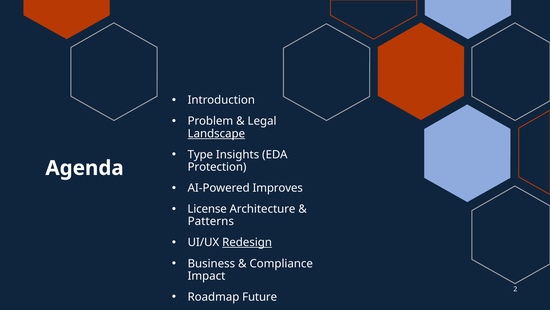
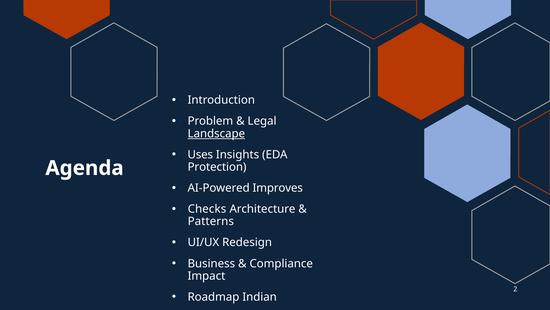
Type: Type -> Uses
License: License -> Checks
Redesign underline: present -> none
Future: Future -> Indian
